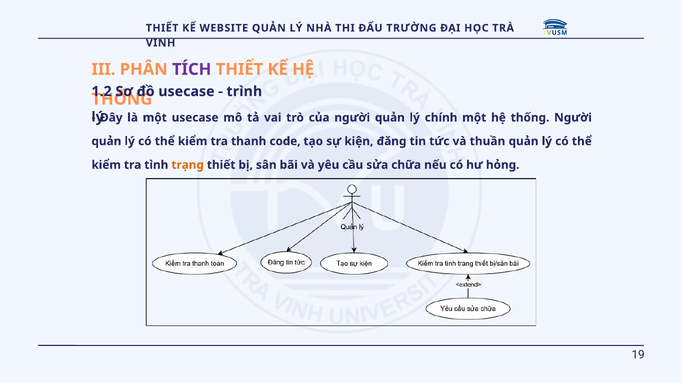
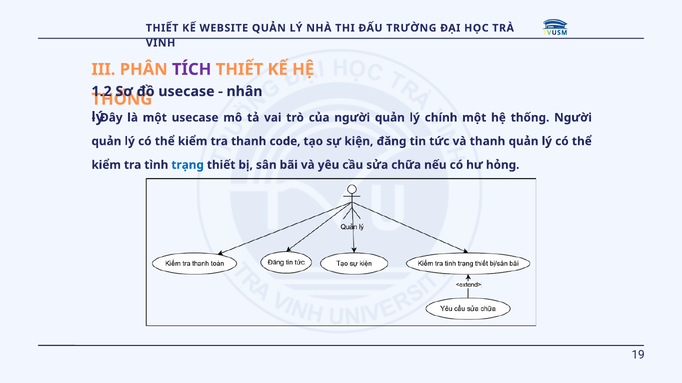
trình: trình -> nhân
và thuần: thuần -> thanh
trạng colour: orange -> blue
